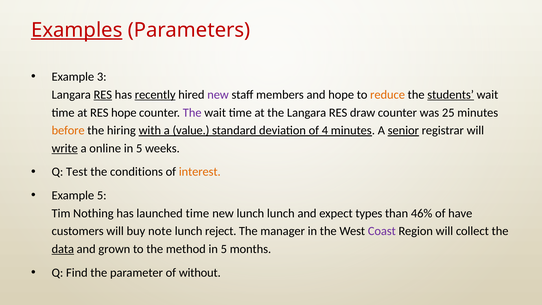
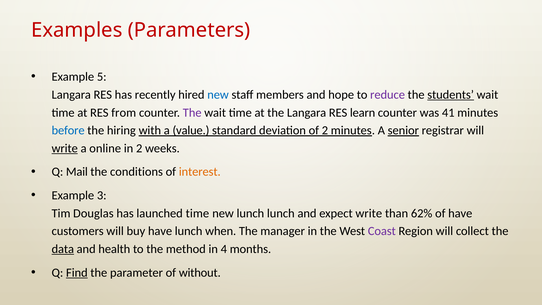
Examples underline: present -> none
3: 3 -> 5
RES at (103, 95) underline: present -> none
recently underline: present -> none
new at (218, 95) colour: purple -> blue
reduce colour: orange -> purple
RES hope: hope -> from
draw: draw -> learn
25: 25 -> 41
before colour: orange -> blue
of 4: 4 -> 2
5 at (139, 148): 5 -> 2
Test: Test -> Mail
Example 5: 5 -> 3
Nothing: Nothing -> Douglas
expect types: types -> write
46%: 46% -> 62%
buy note: note -> have
reject: reject -> when
grown: grown -> health
5 at (224, 249): 5 -> 4
Find underline: none -> present
